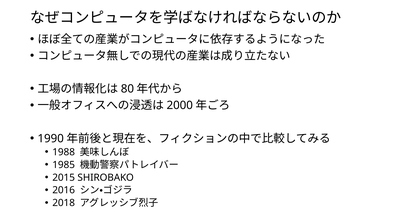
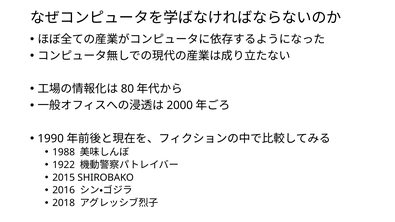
1985: 1985 -> 1922
